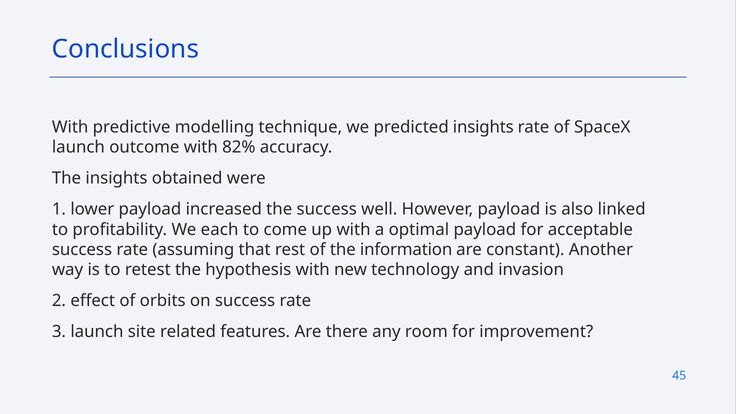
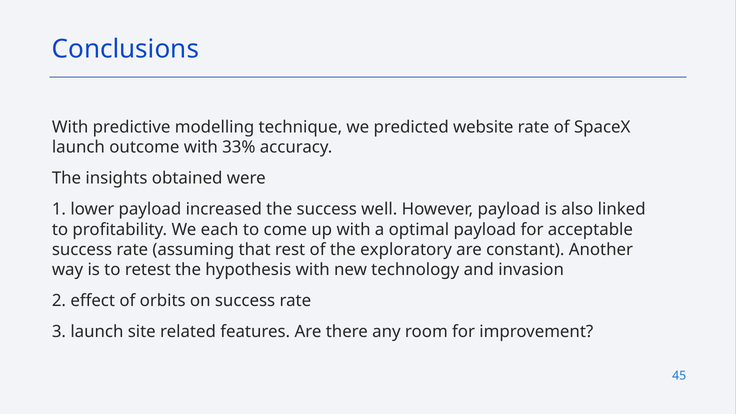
predicted insights: insights -> website
82%: 82% -> 33%
information: information -> exploratory
